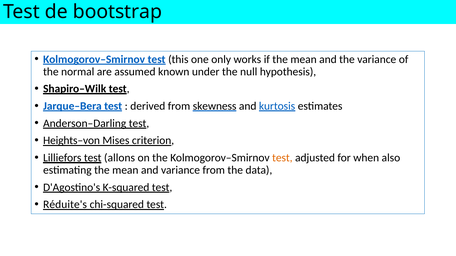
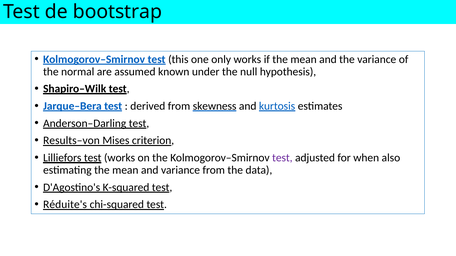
Heights–von: Heights–von -> Results–von
test allons: allons -> works
test at (282, 158) colour: orange -> purple
